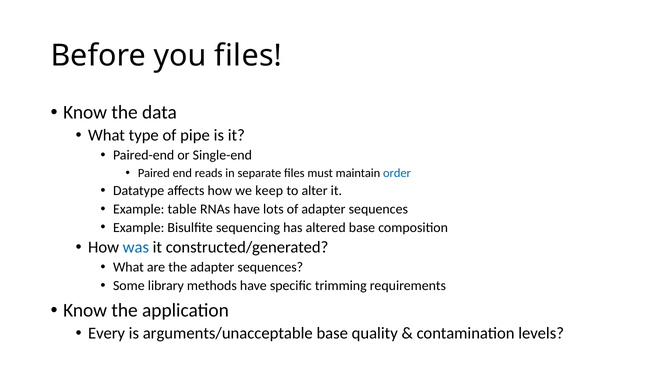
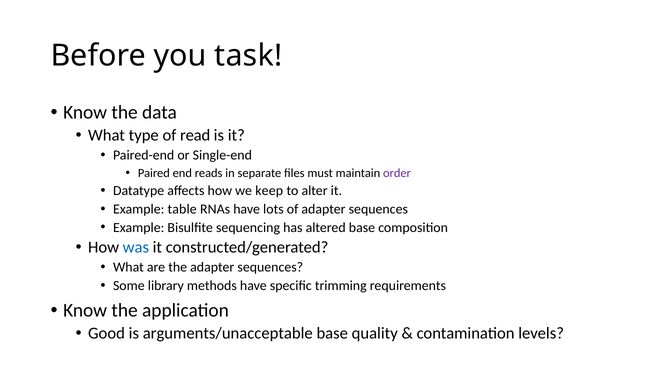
you files: files -> task
pipe: pipe -> read
order colour: blue -> purple
Every: Every -> Good
